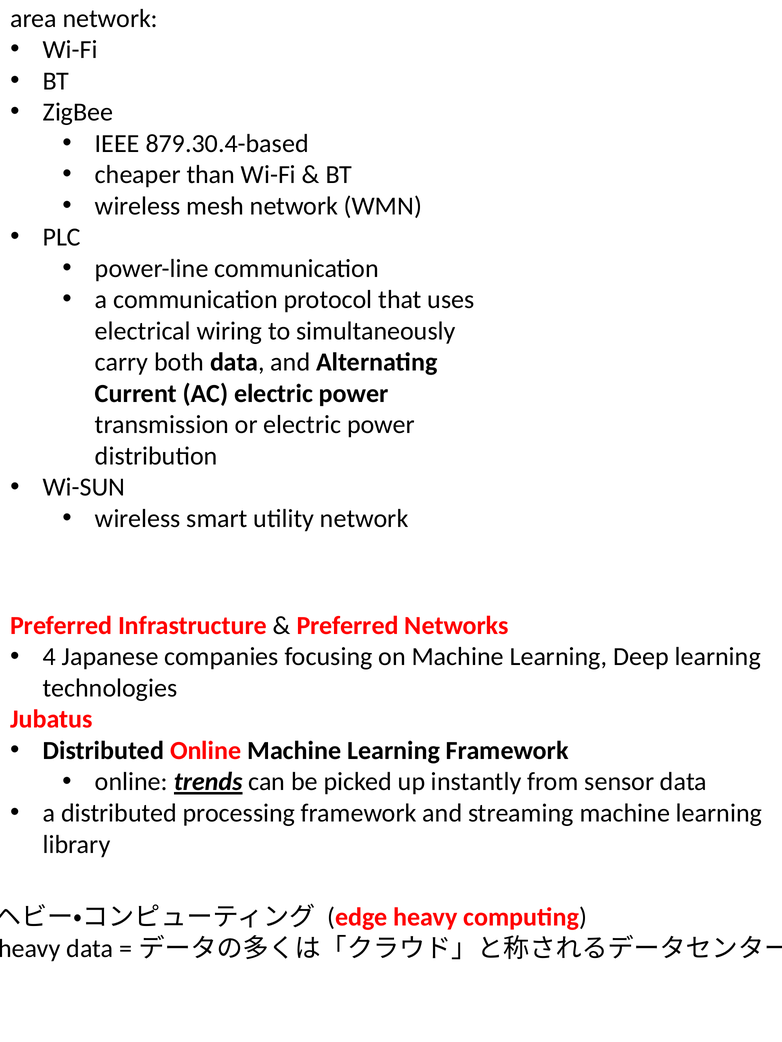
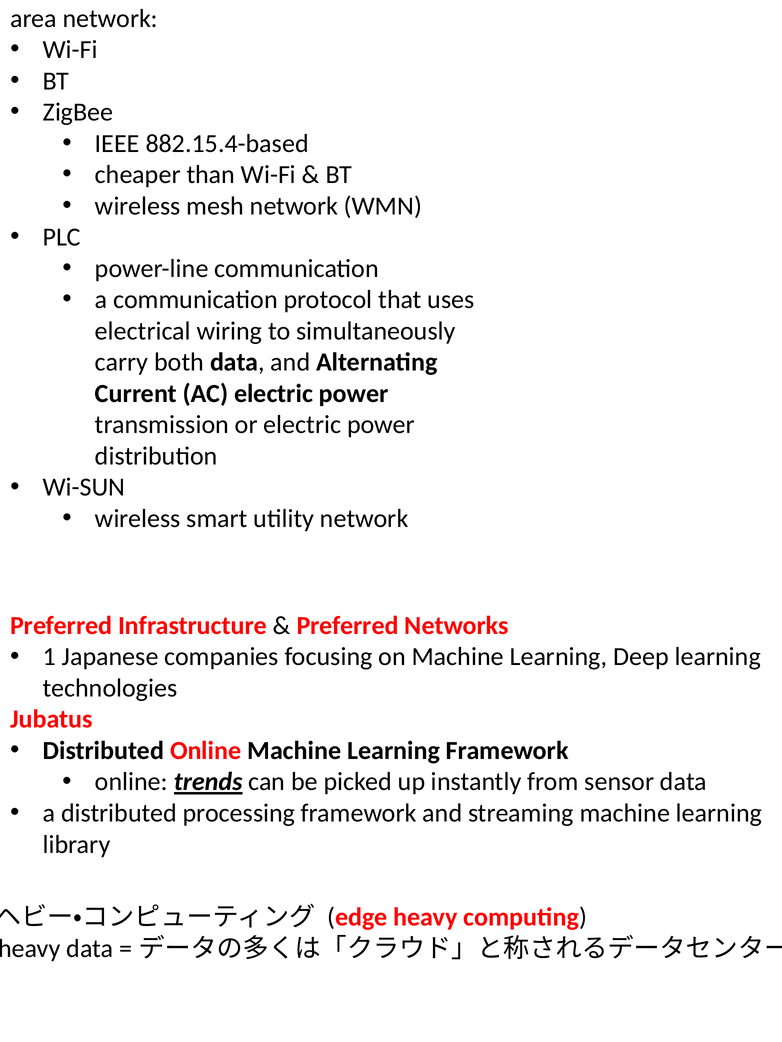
879.30.4-based: 879.30.4-based -> 882.15.4-based
4: 4 -> 1
